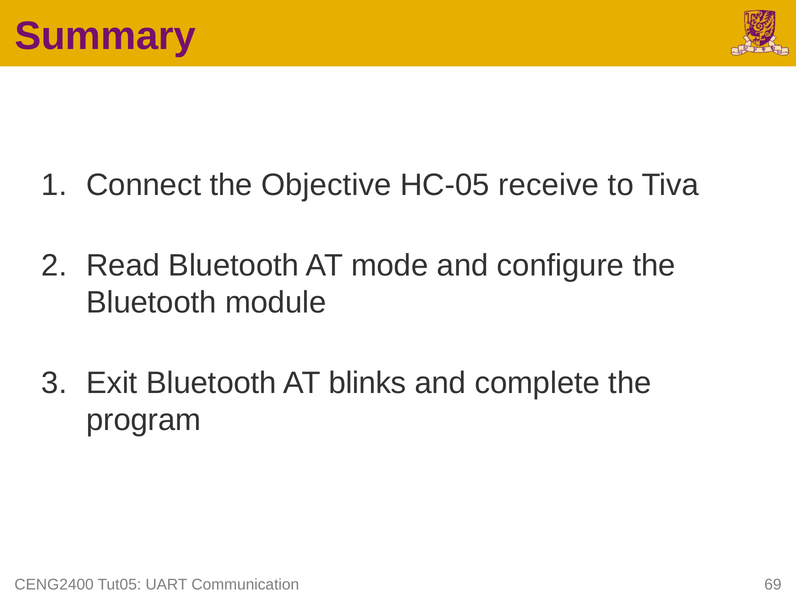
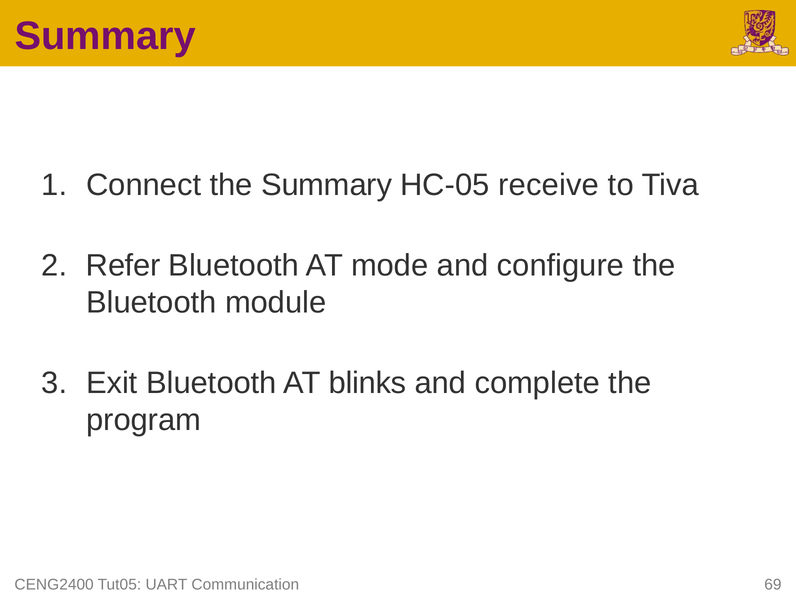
the Objective: Objective -> Summary
Read: Read -> Refer
